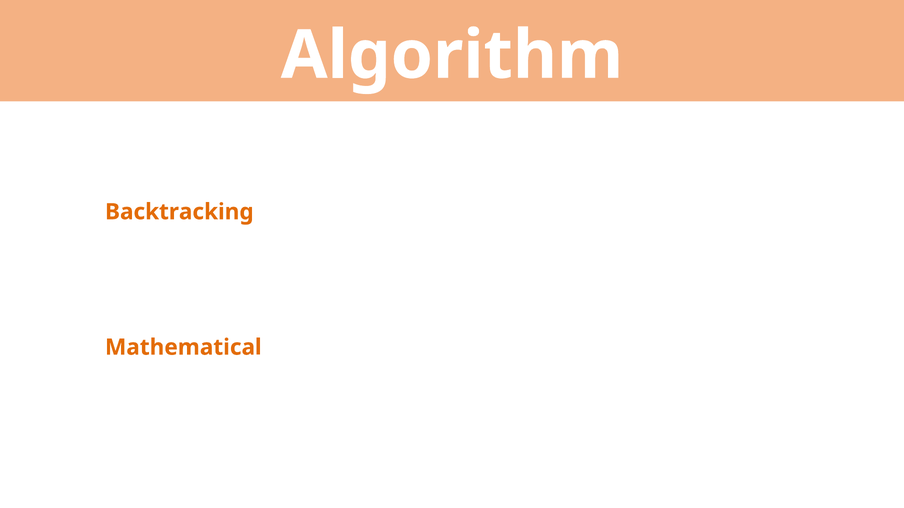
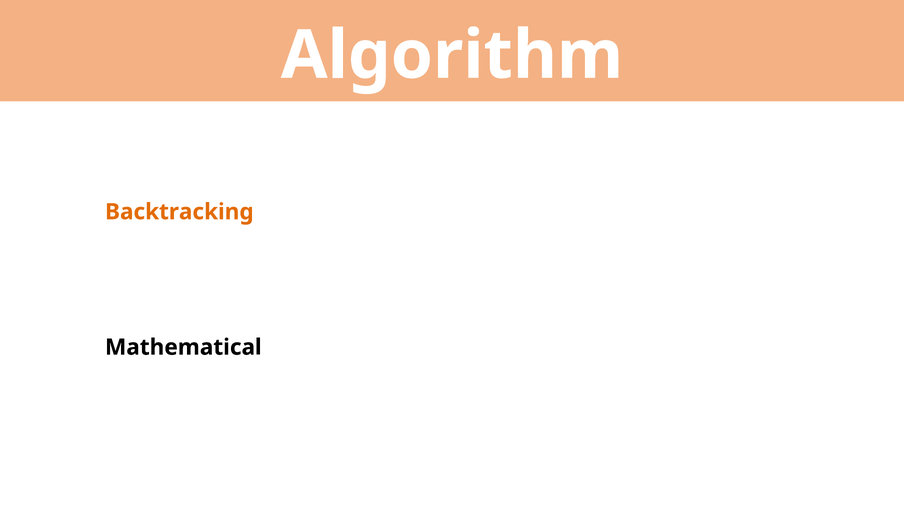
Mathematical colour: orange -> black
